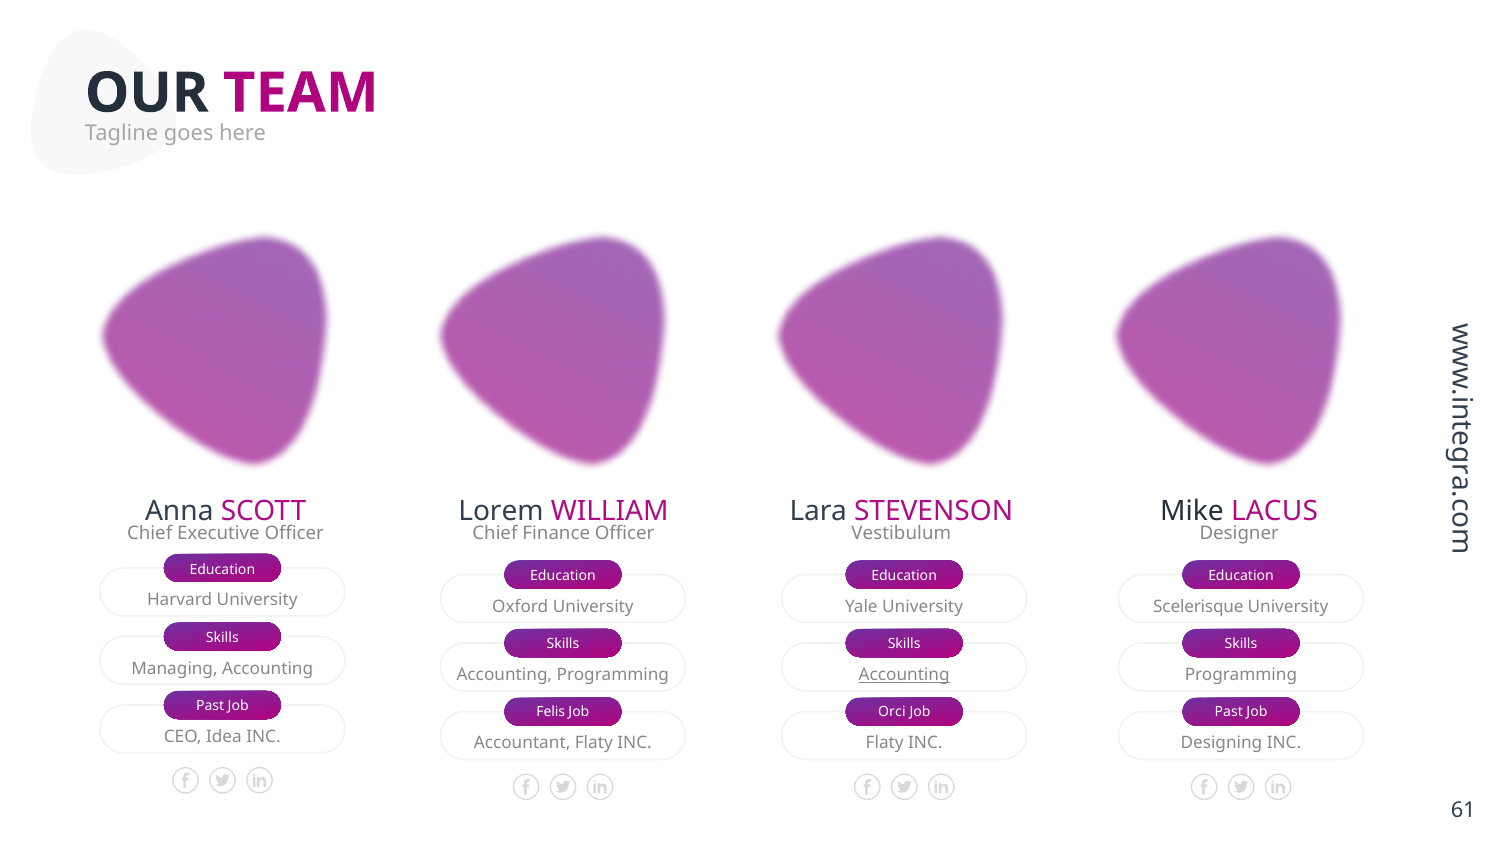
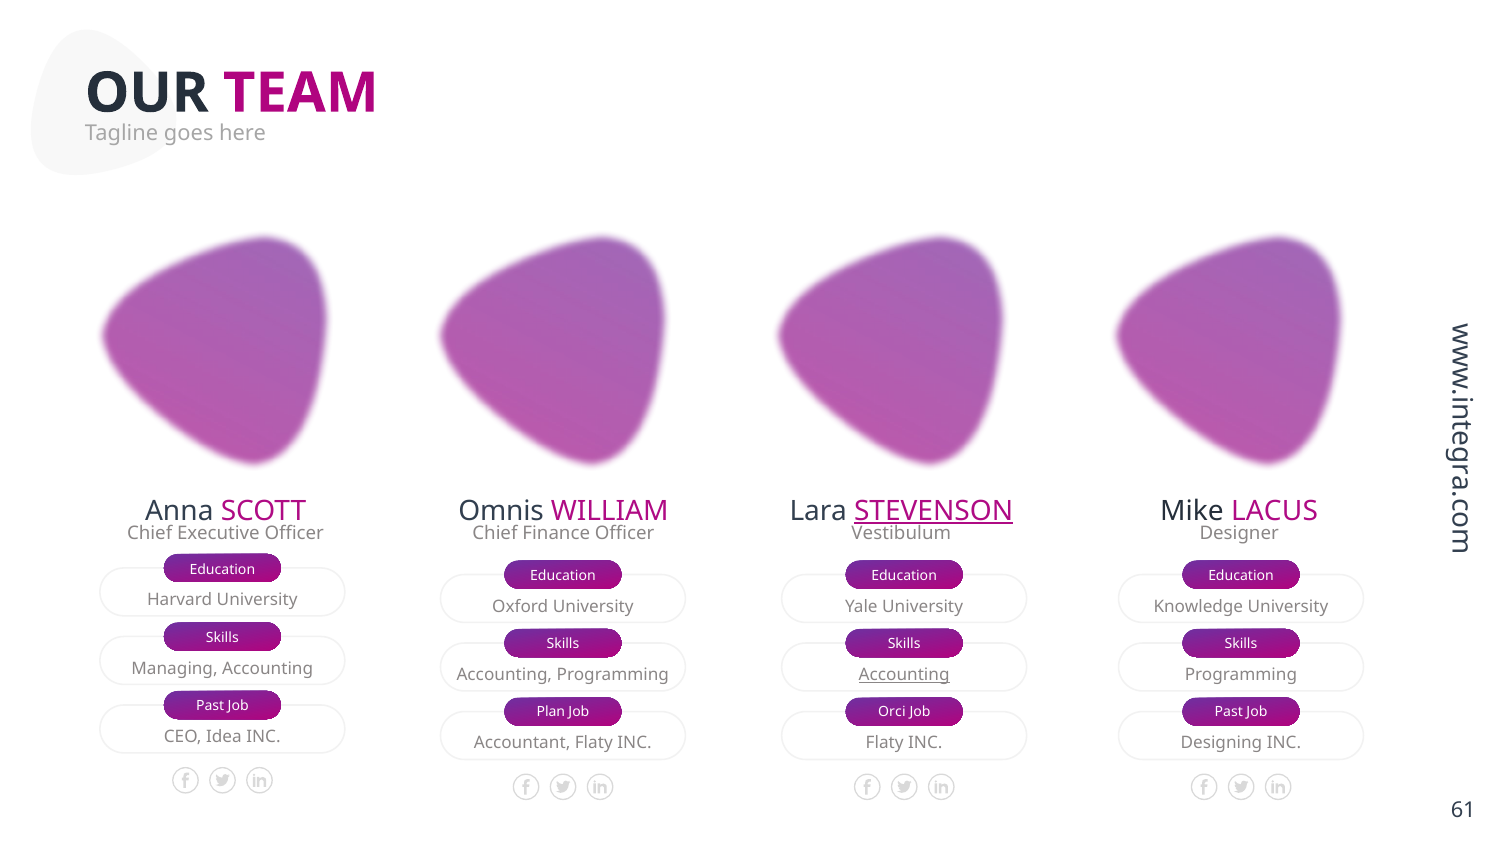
Lorem: Lorem -> Omnis
STEVENSON underline: none -> present
Scelerisque: Scelerisque -> Knowledge
Felis: Felis -> Plan
